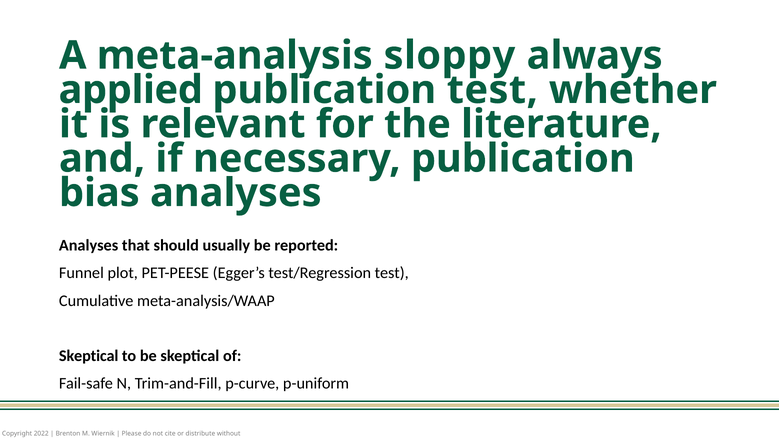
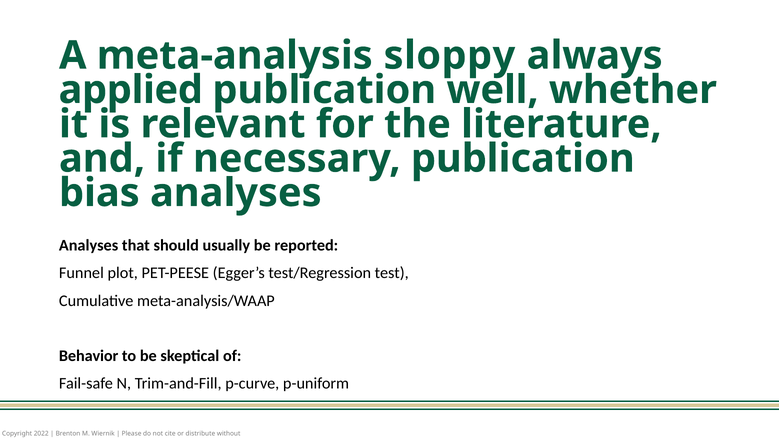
publication test: test -> well
Skeptical at (89, 356): Skeptical -> Behavior
